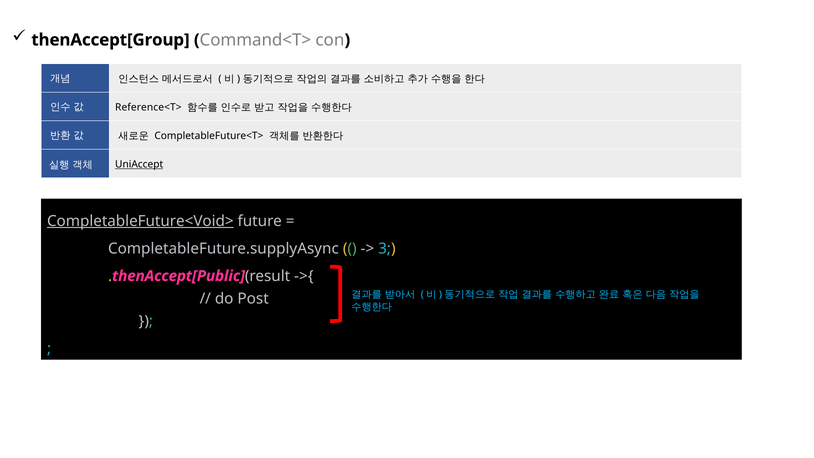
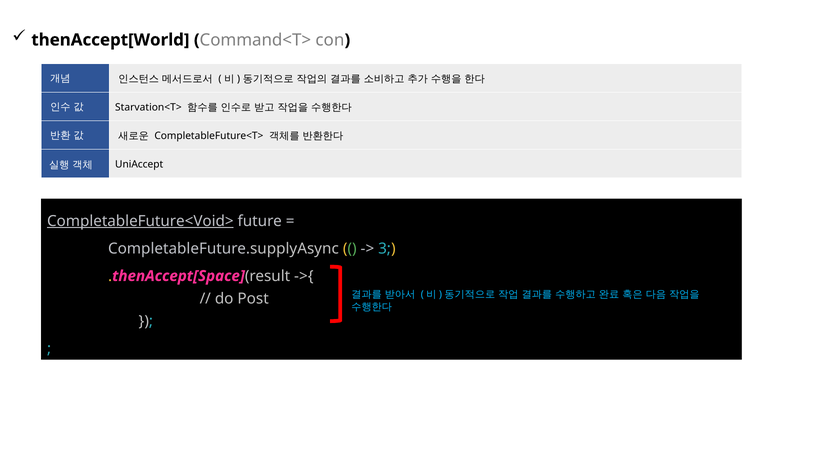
thenAccept[Group: thenAccept[Group -> thenAccept[World
Reference<T>: Reference<T> -> Starvation<T>
UniAccept underline: present -> none
thenAccept[Public: thenAccept[Public -> thenAccept[Space
